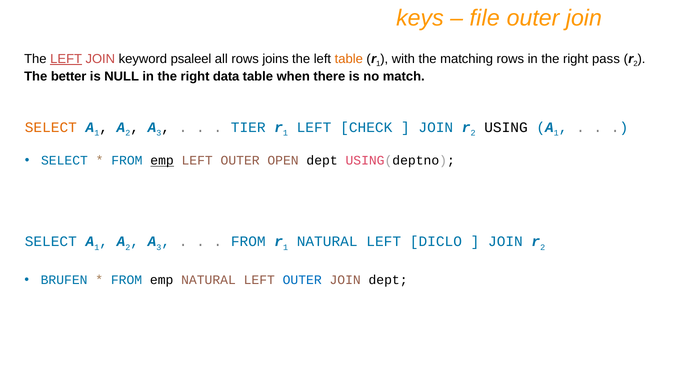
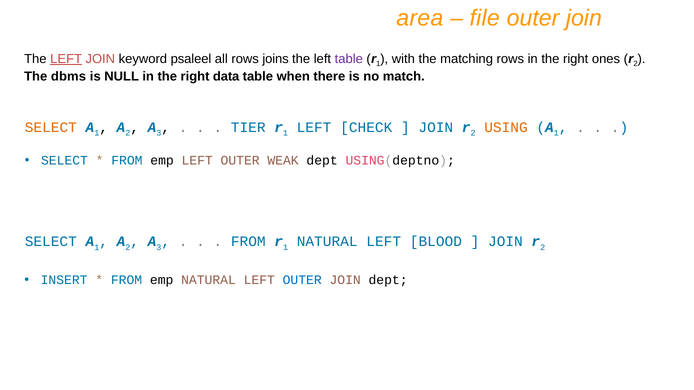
keys: keys -> area
table at (349, 59) colour: orange -> purple
pass: pass -> ones
better: better -> dbms
USING colour: black -> orange
emp at (162, 161) underline: present -> none
OPEN: OPEN -> WEAK
DICLO: DICLO -> BLOOD
BRUFEN: BRUFEN -> INSERT
